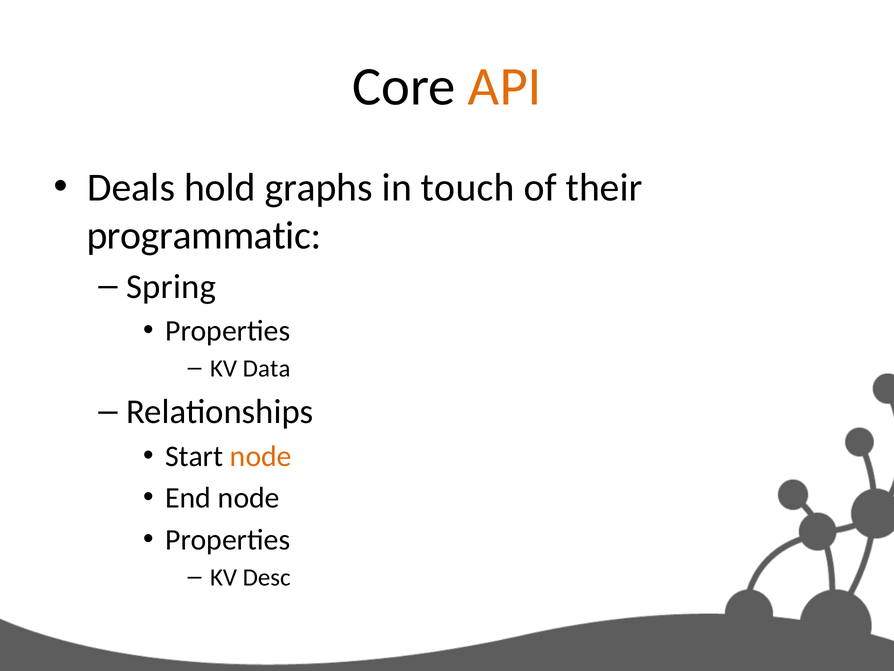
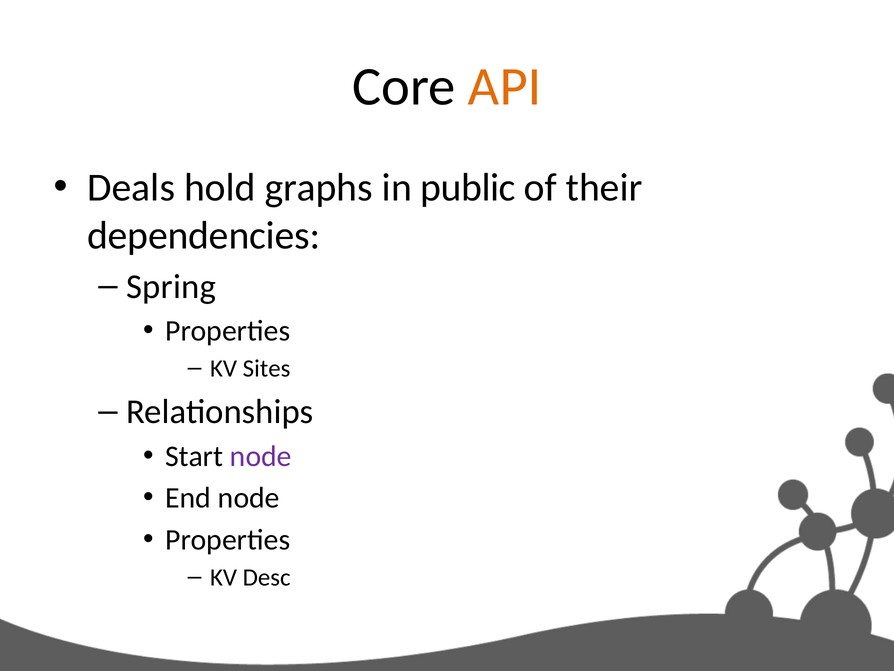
touch: touch -> public
programmatic: programmatic -> dependencies
Data: Data -> Sites
node at (261, 456) colour: orange -> purple
